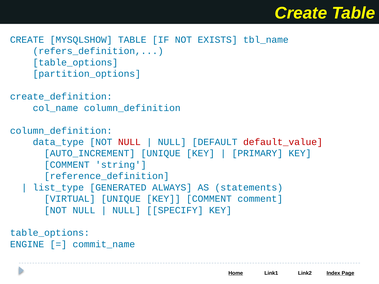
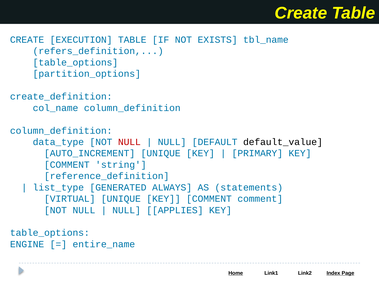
MYSQLSHOW: MYSQLSHOW -> EXECUTION
default_value colour: red -> black
SPECIFY: SPECIFY -> APPLIES
commit_name: commit_name -> entire_name
